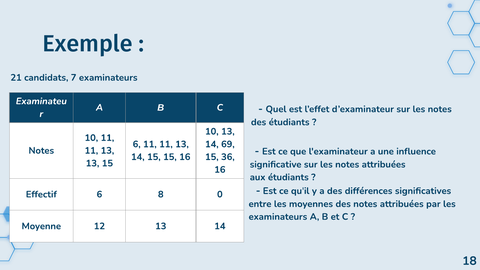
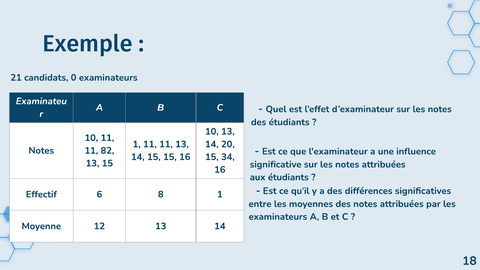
7: 7 -> 0
6 at (137, 144): 6 -> 1
69: 69 -> 20
13 at (107, 151): 13 -> 82
36: 36 -> 34
8 0: 0 -> 1
